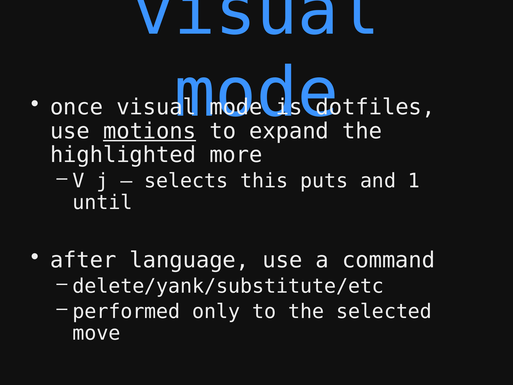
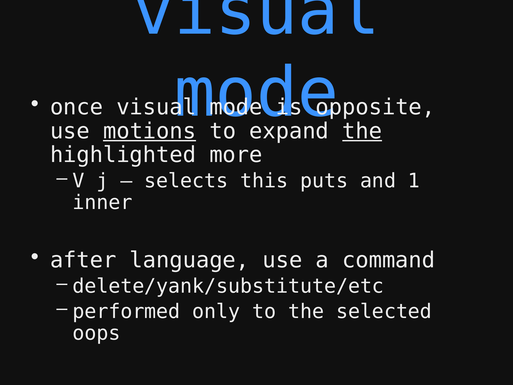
dotfiles: dotfiles -> opposite
the at (362, 131) underline: none -> present
until: until -> inner
move: move -> oops
